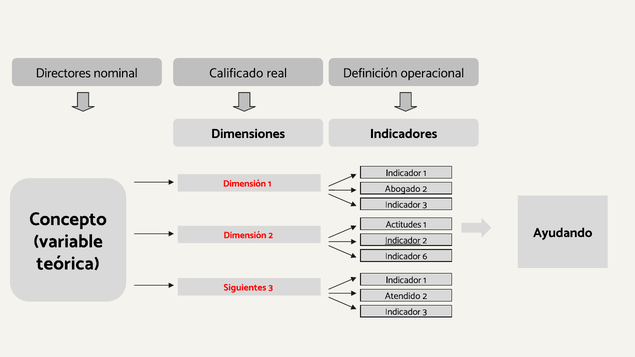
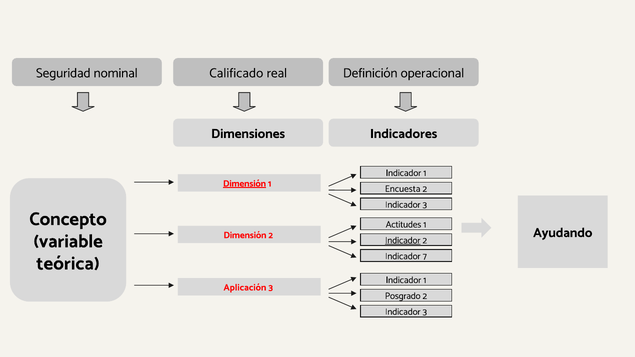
Directores: Directores -> Seguridad
Dimensión at (244, 184) underline: none -> present
Abogado: Abogado -> Encuesta
6: 6 -> 7
Siguientes: Siguientes -> Aplicación
Atendido: Atendido -> Posgrado
